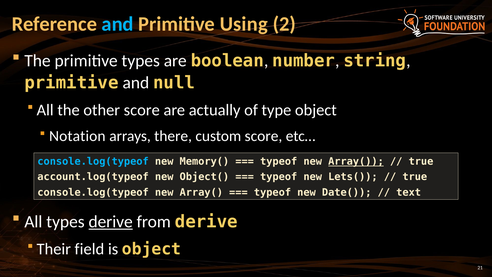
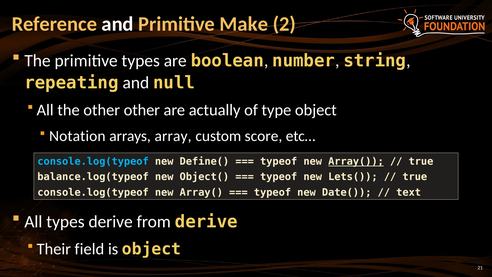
and at (118, 24) colour: light blue -> white
Using: Using -> Make
primitive at (71, 83): primitive -> repeating
other score: score -> other
there: there -> array
Memory(: Memory( -> Define(
account.log(typeof: account.log(typeof -> balance.log(typeof
derive at (111, 221) underline: present -> none
